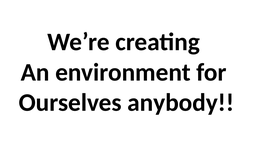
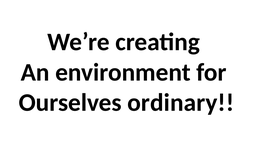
anybody: anybody -> ordinary
